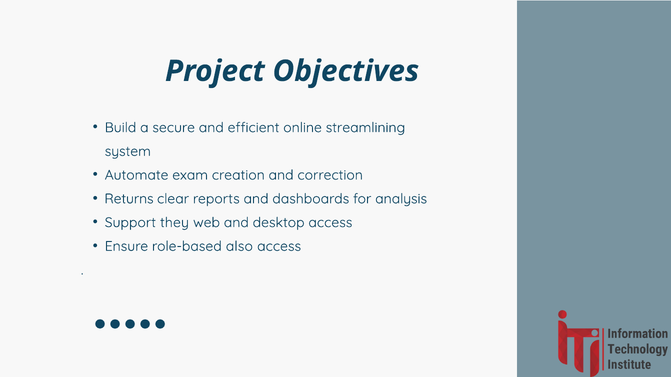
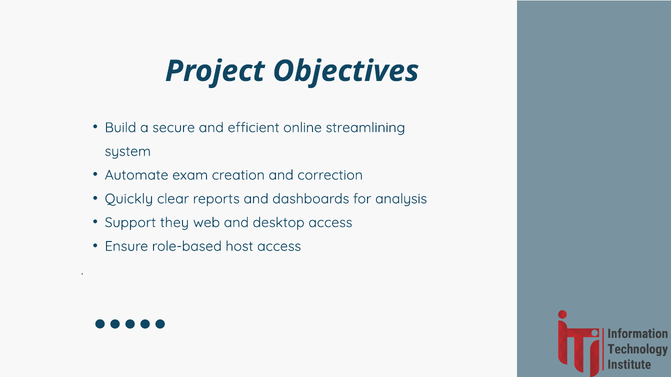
Returns: Returns -> Quickly
also: also -> host
